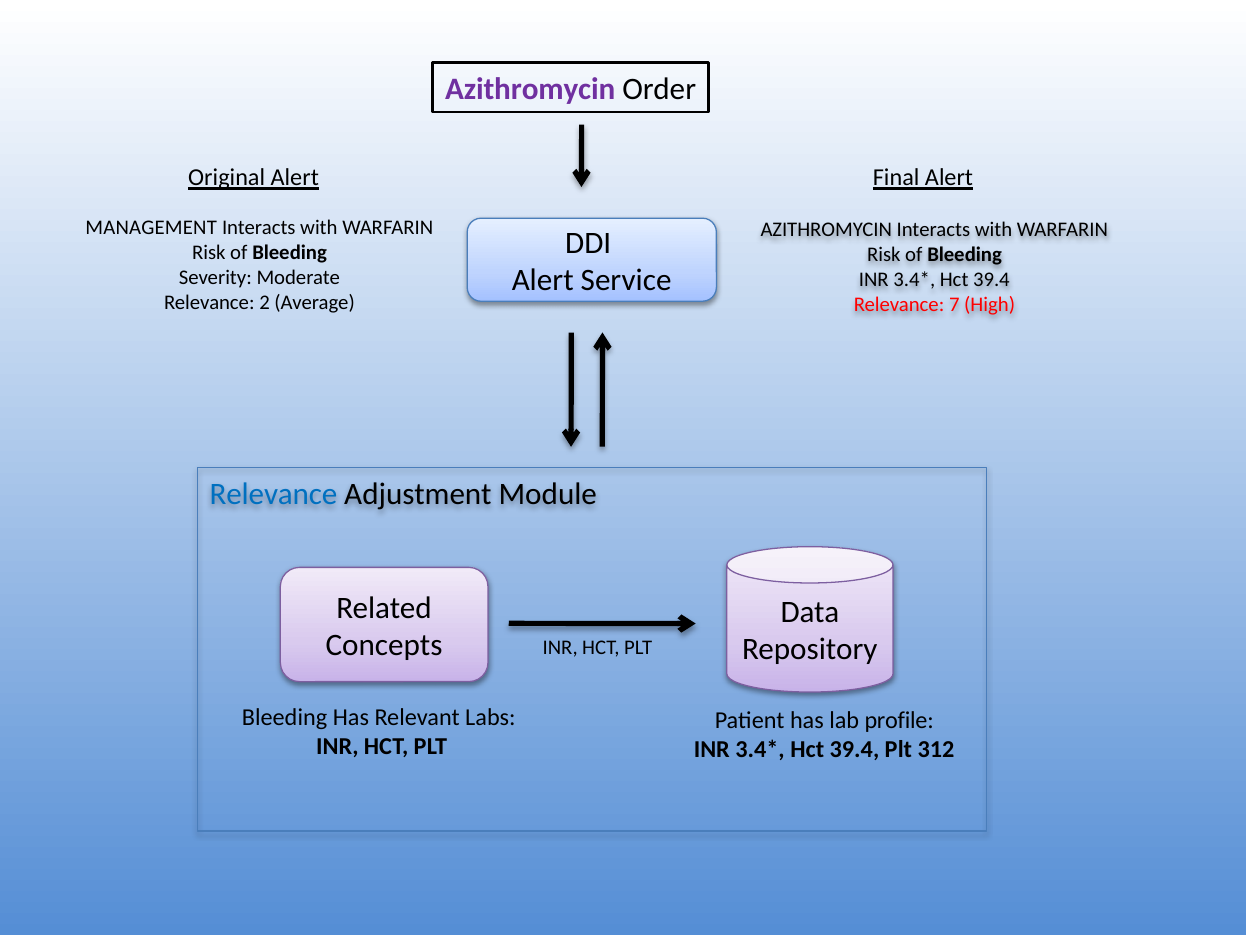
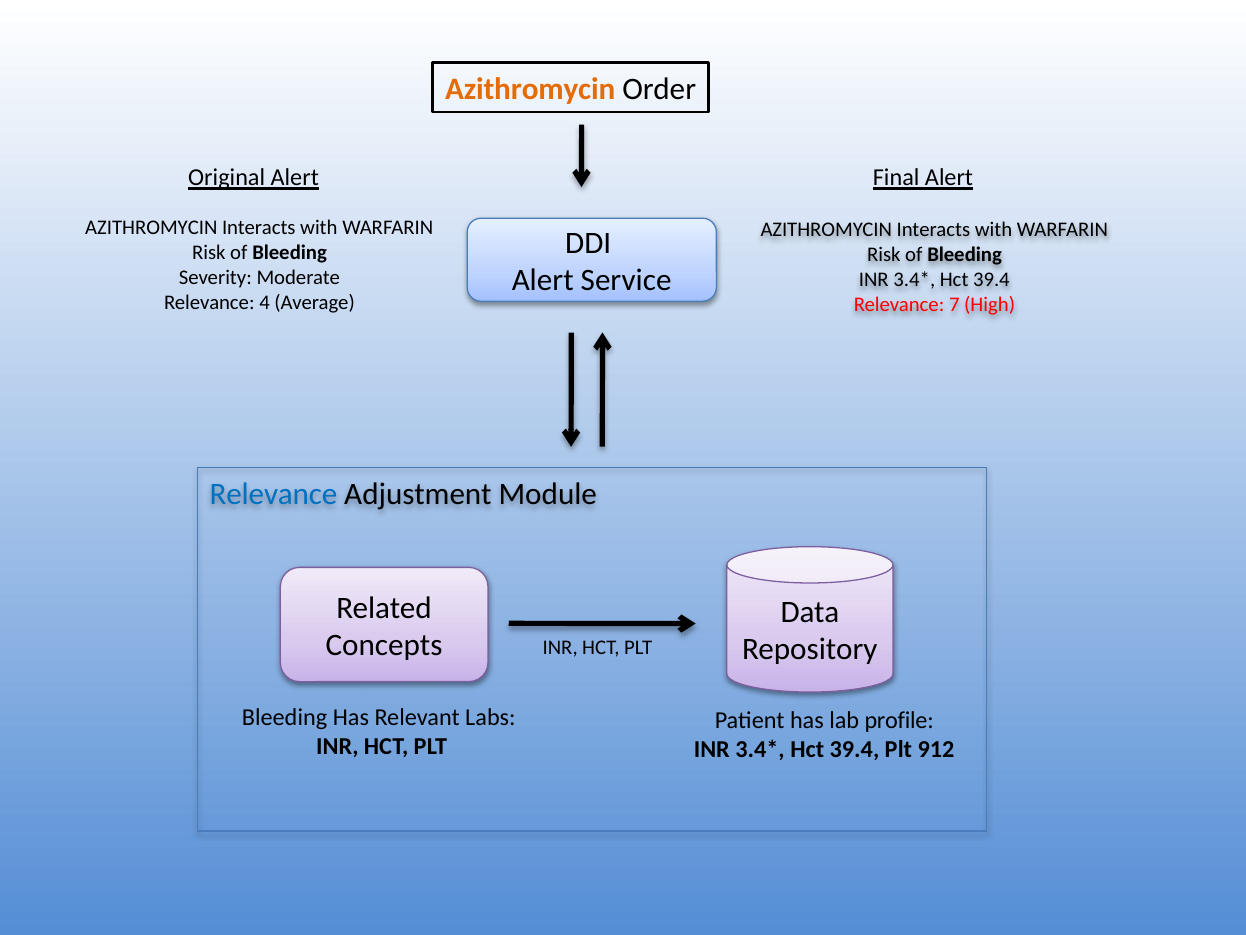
Azithromycin at (530, 89) colour: purple -> orange
MANAGEMENT at (151, 228): MANAGEMENT -> AZITHROMYCIN
2: 2 -> 4
312: 312 -> 912
